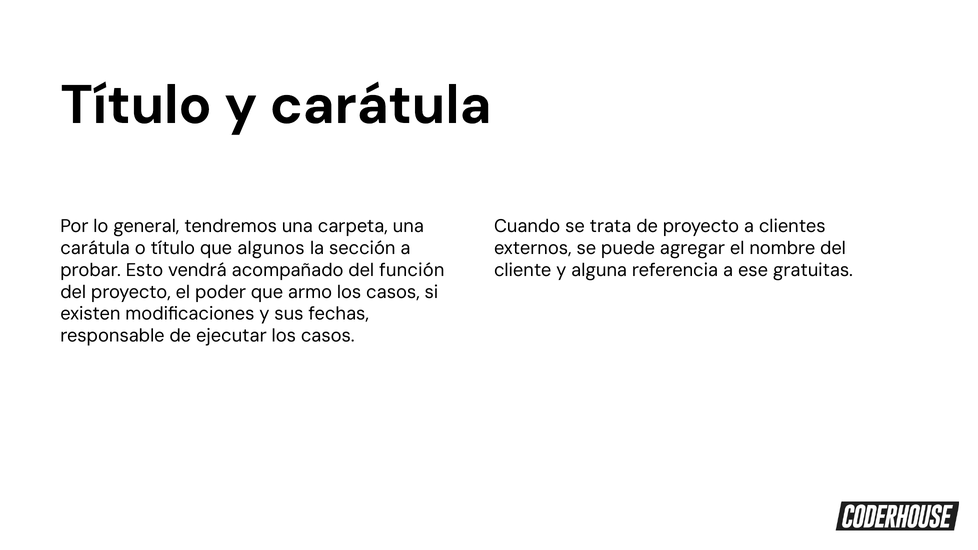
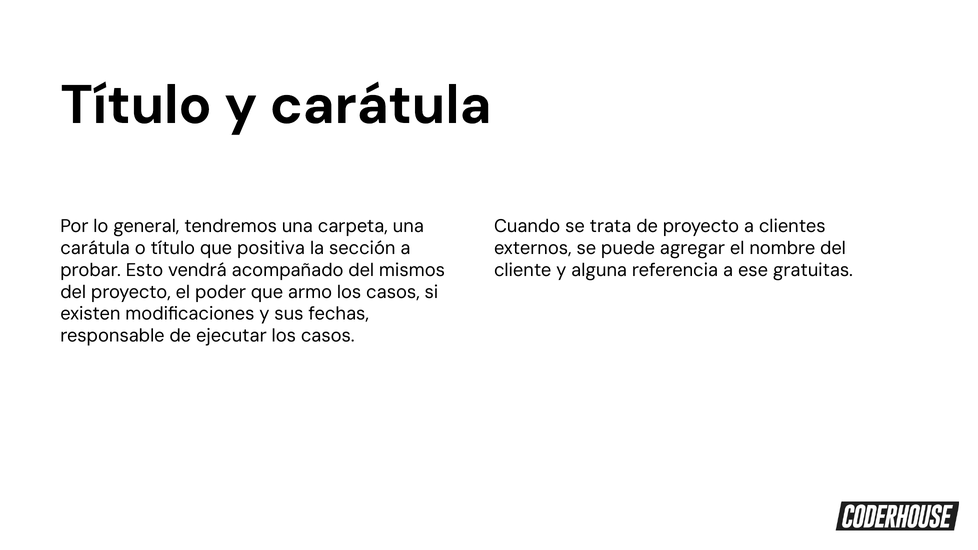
algunos: algunos -> positiva
función: función -> mismos
